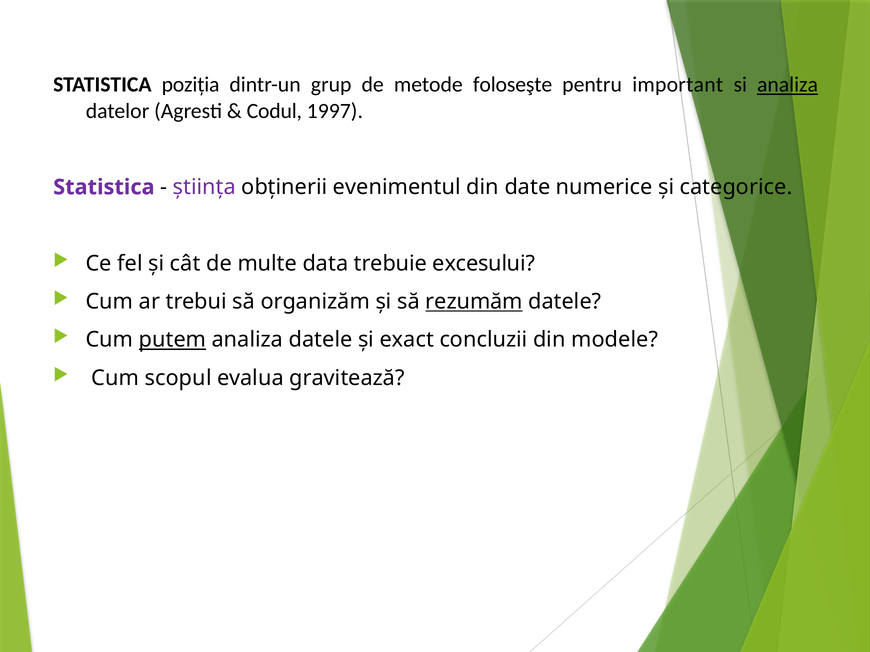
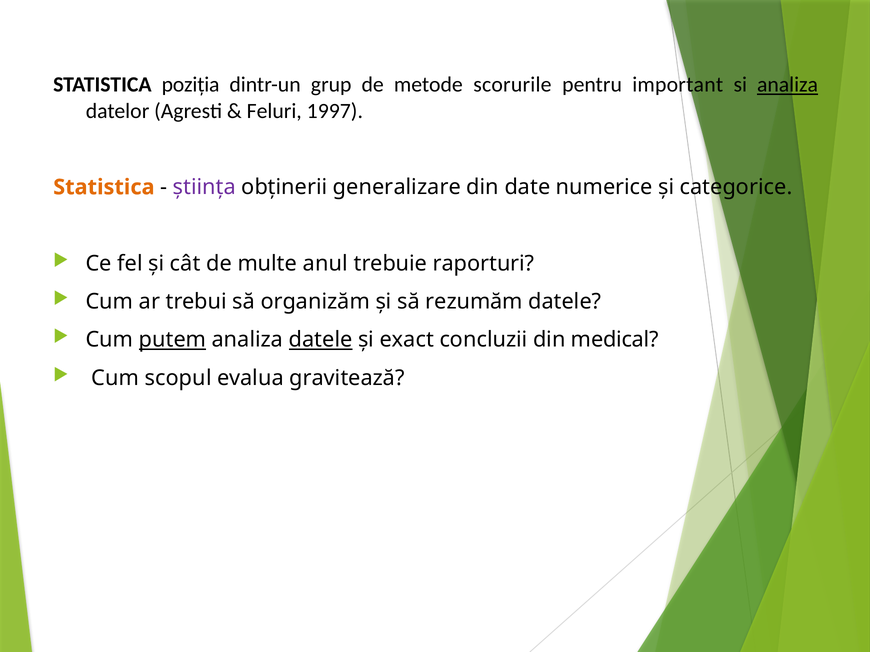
foloseşte: foloseşte -> scorurile
Codul: Codul -> Feluri
Statistica at (104, 187) colour: purple -> orange
evenimentul: evenimentul -> generalizare
data: data -> anul
excesului: excesului -> raporturi
rezumăm underline: present -> none
datele at (321, 340) underline: none -> present
modele: modele -> medical
